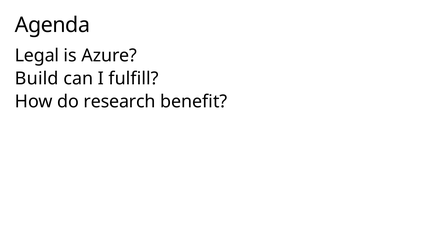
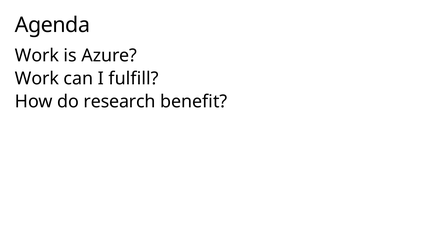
Legal at (37, 55): Legal -> Work
Build at (37, 78): Build -> Work
